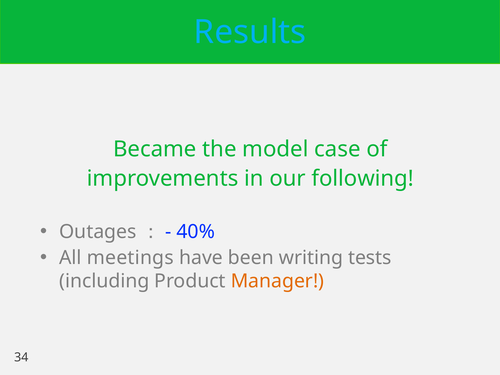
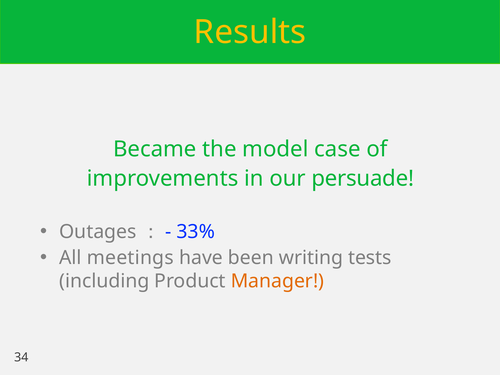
Results colour: light blue -> yellow
following: following -> persuade
40%: 40% -> 33%
